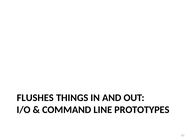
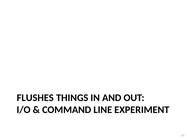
PROTOTYPES: PROTOTYPES -> EXPERIMENT
